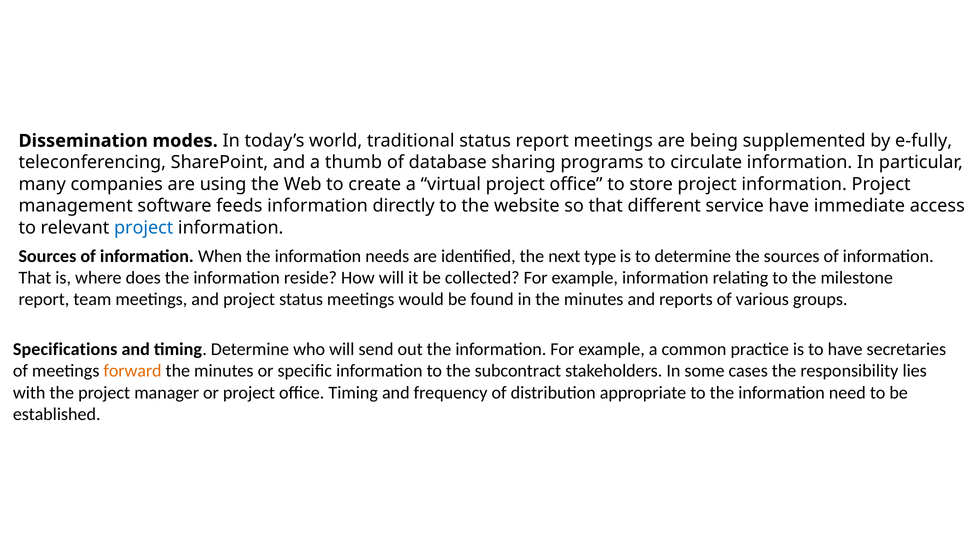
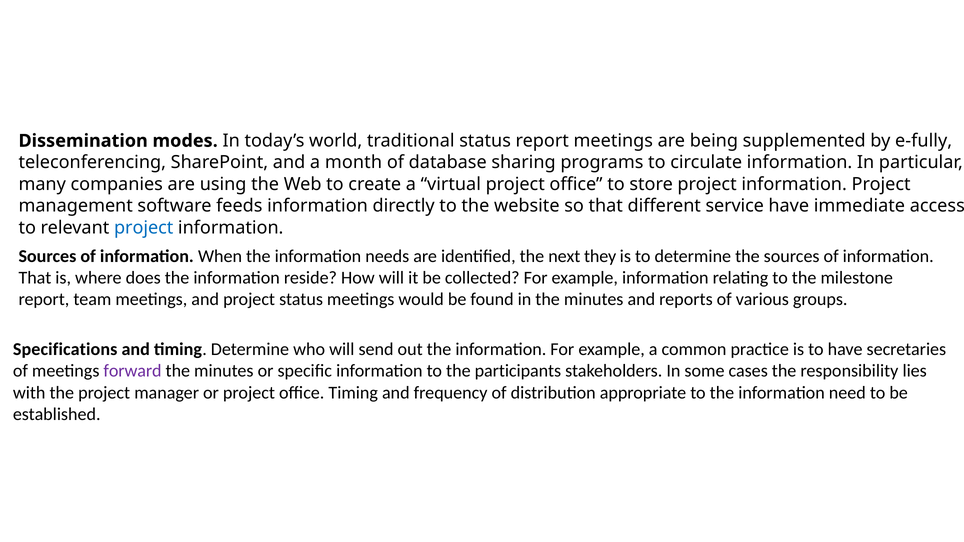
thumb: thumb -> month
type: type -> they
forward colour: orange -> purple
subcontract: subcontract -> participants
